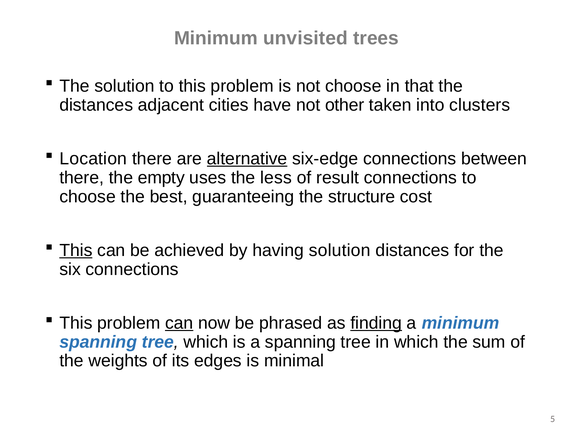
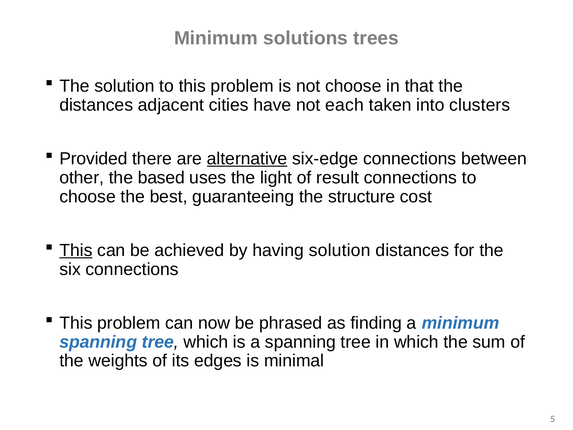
unvisited: unvisited -> solutions
other: other -> each
Location: Location -> Provided
there at (82, 178): there -> other
empty: empty -> based
less: less -> light
can at (179, 323) underline: present -> none
finding underline: present -> none
